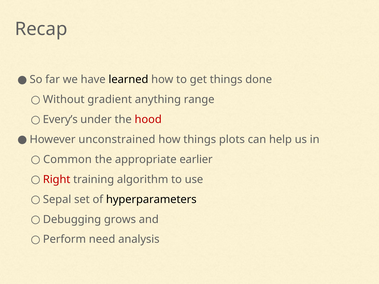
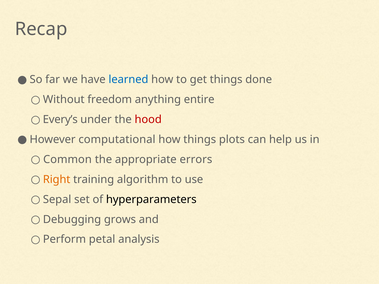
learned colour: black -> blue
gradient: gradient -> freedom
range: range -> entire
unconstrained: unconstrained -> computational
earlier: earlier -> errors
Right colour: red -> orange
need: need -> petal
